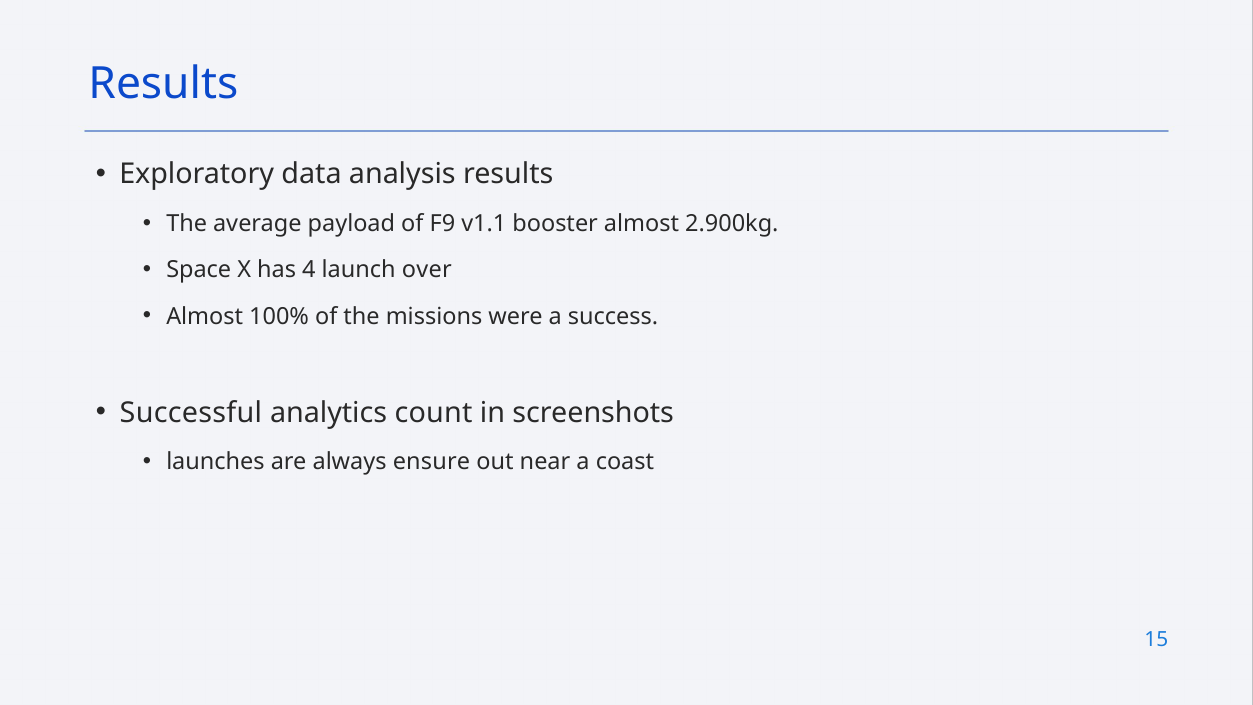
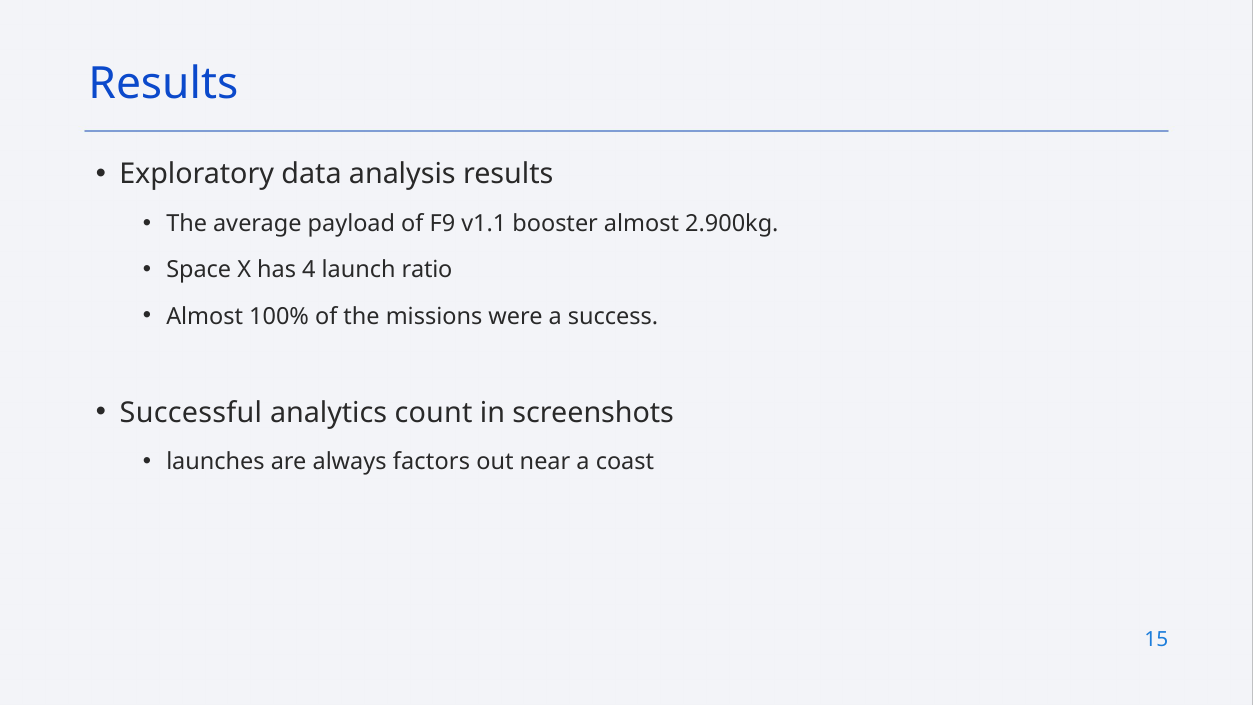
over: over -> ratio
ensure: ensure -> factors
